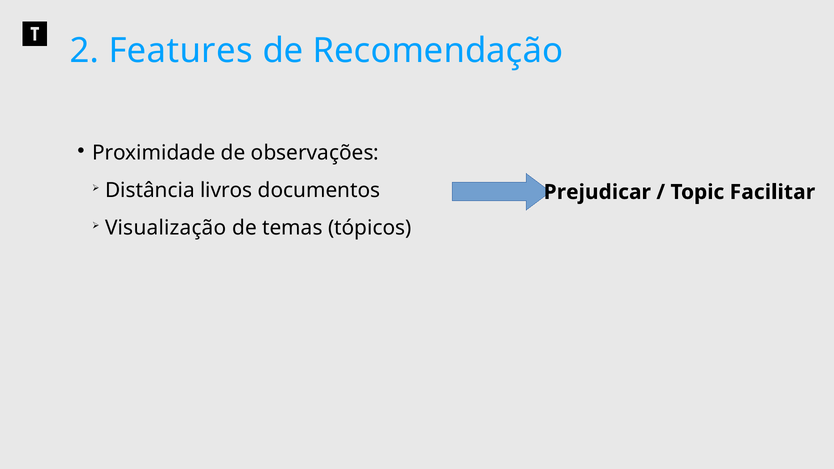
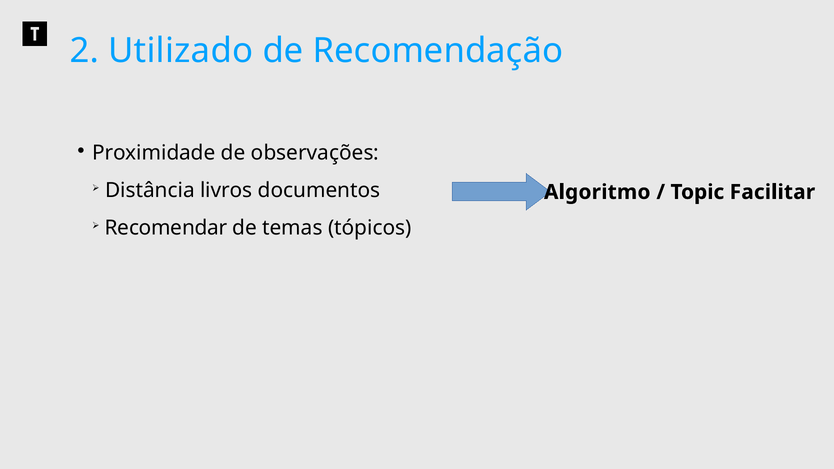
Features: Features -> Utilizado
Prejudicar: Prejudicar -> Algoritmo
Visualização: Visualização -> Recomendar
